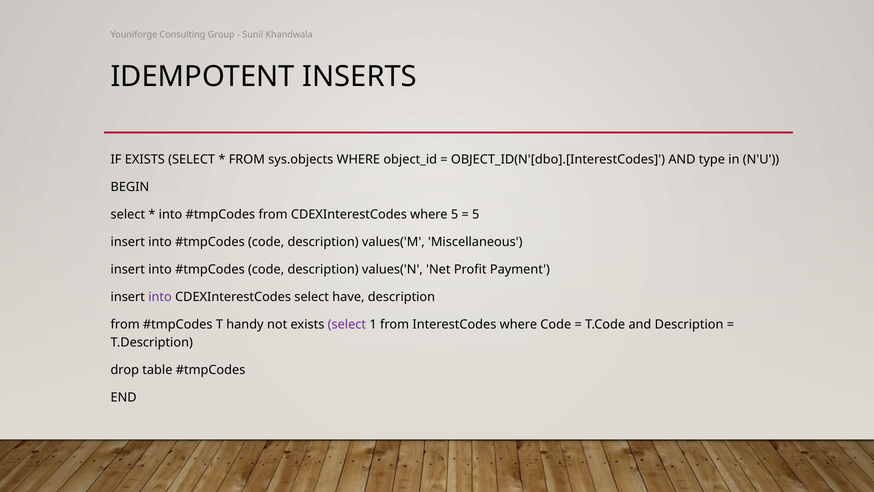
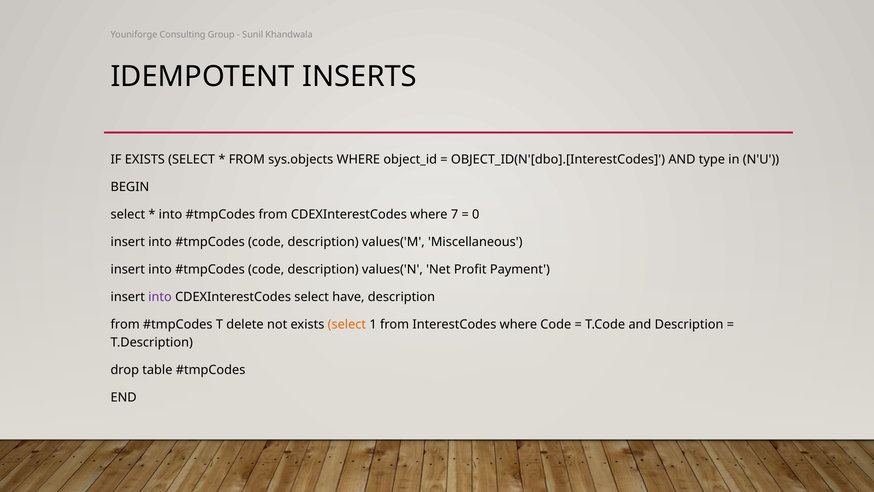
where 5: 5 -> 7
5 at (476, 214): 5 -> 0
handy: handy -> delete
select at (347, 324) colour: purple -> orange
